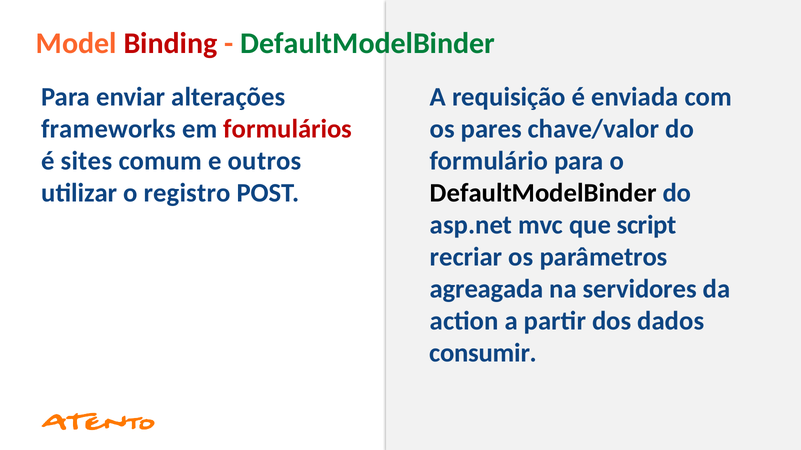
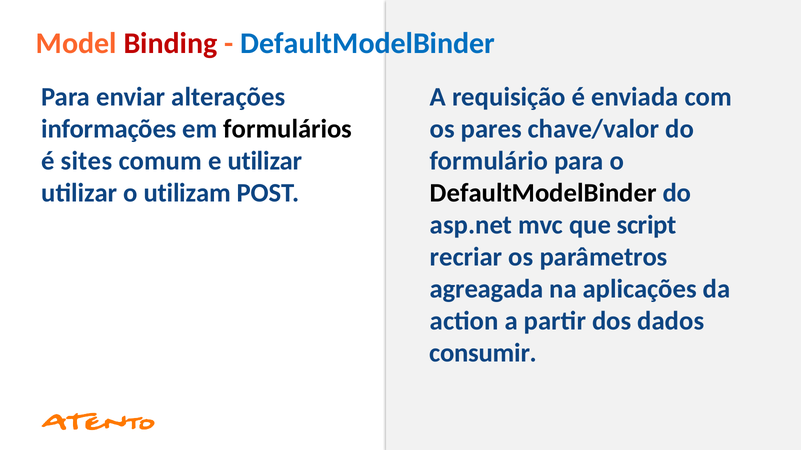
DefaultModelBinder at (368, 43) colour: green -> blue
frameworks: frameworks -> informações
formulários colour: red -> black
e outros: outros -> utilizar
registro: registro -> utilizam
servidores: servidores -> aplicações
